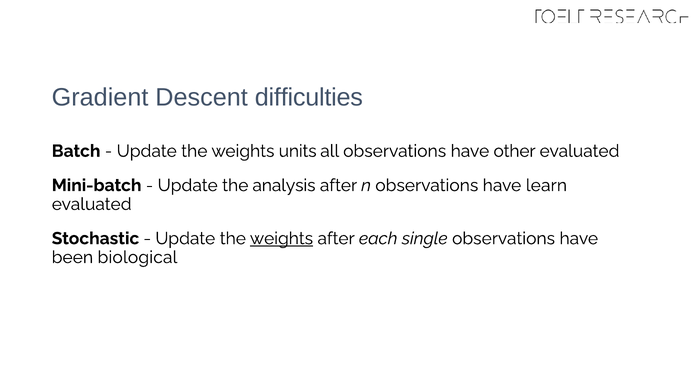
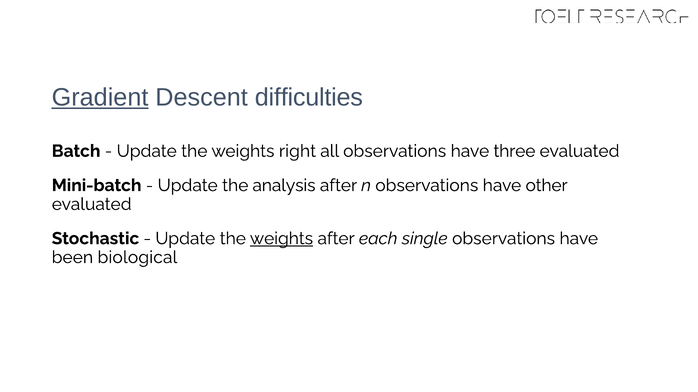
Gradient underline: none -> present
units: units -> right
other: other -> three
learn: learn -> other
